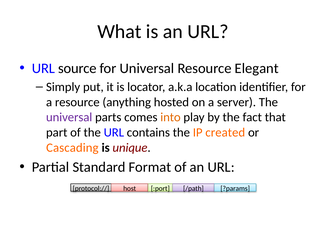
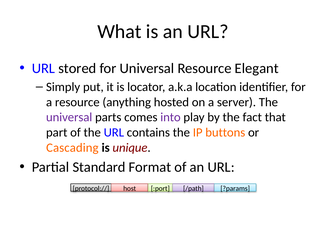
source: source -> stored
into colour: orange -> purple
created: created -> buttons
